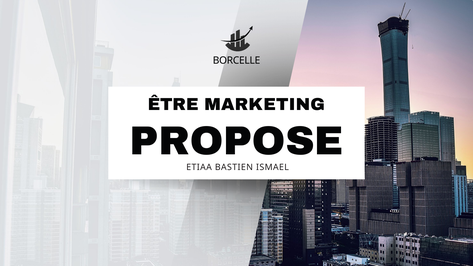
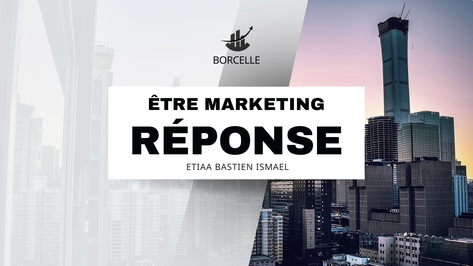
PROPOSE: PROPOSE -> RÉPONSE
